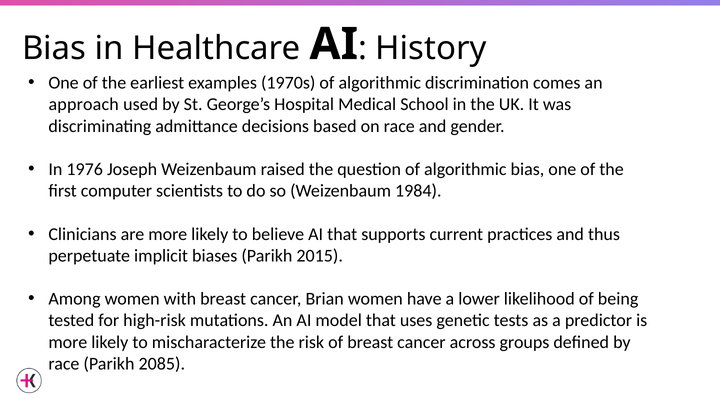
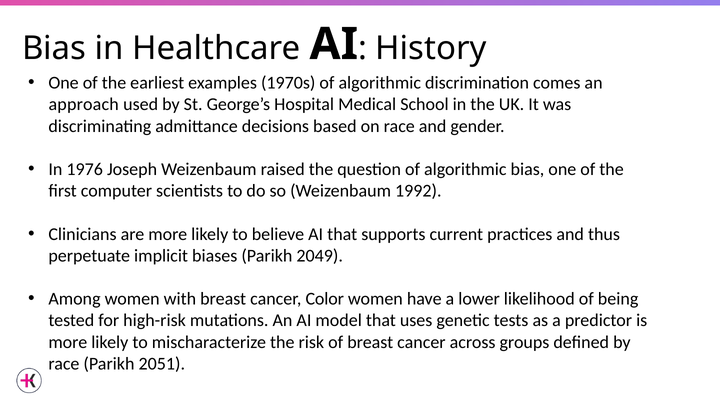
1984: 1984 -> 1992
2015: 2015 -> 2049
Brian: Brian -> Color
2085: 2085 -> 2051
